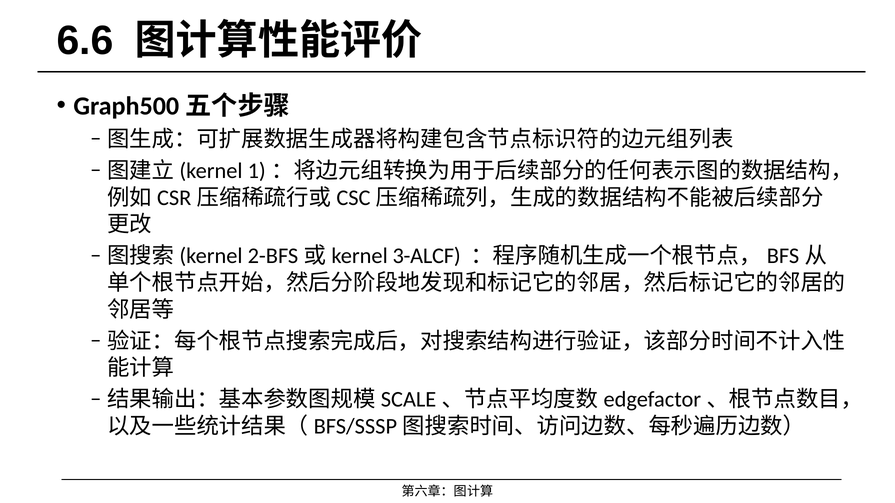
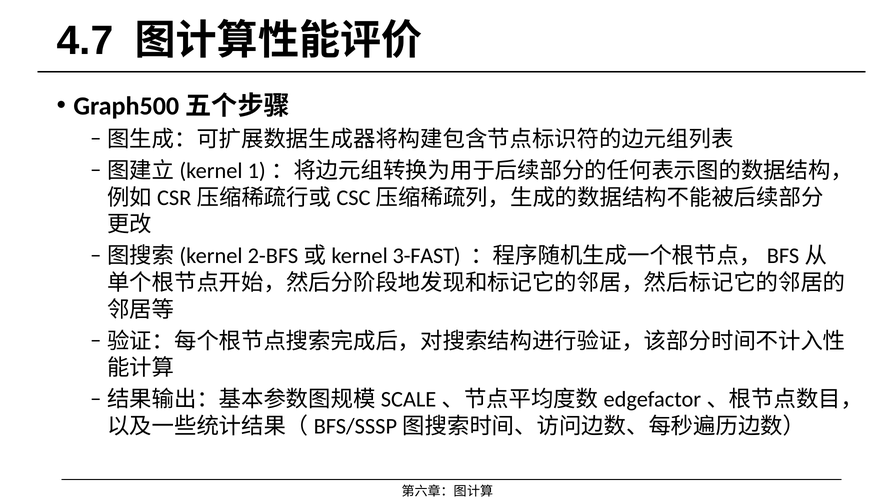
6.6: 6.6 -> 4.7
3-ALCF: 3-ALCF -> 3-FAST
